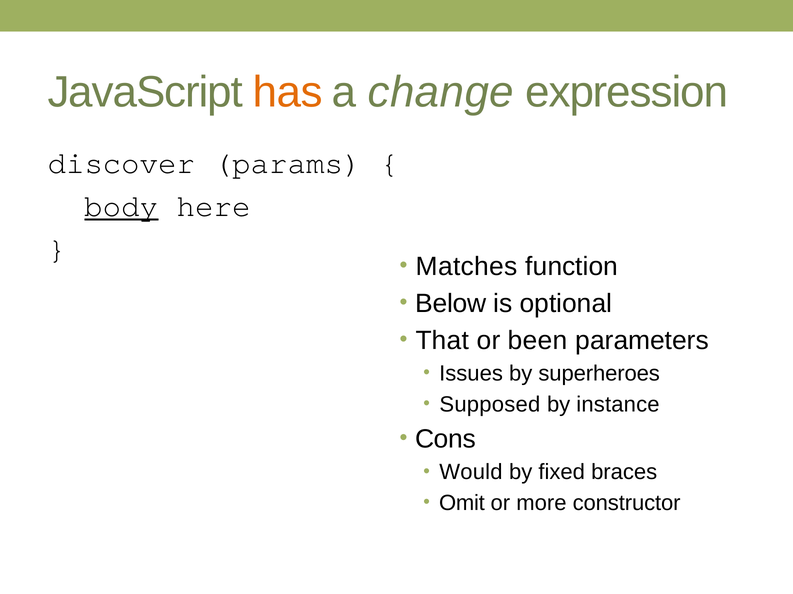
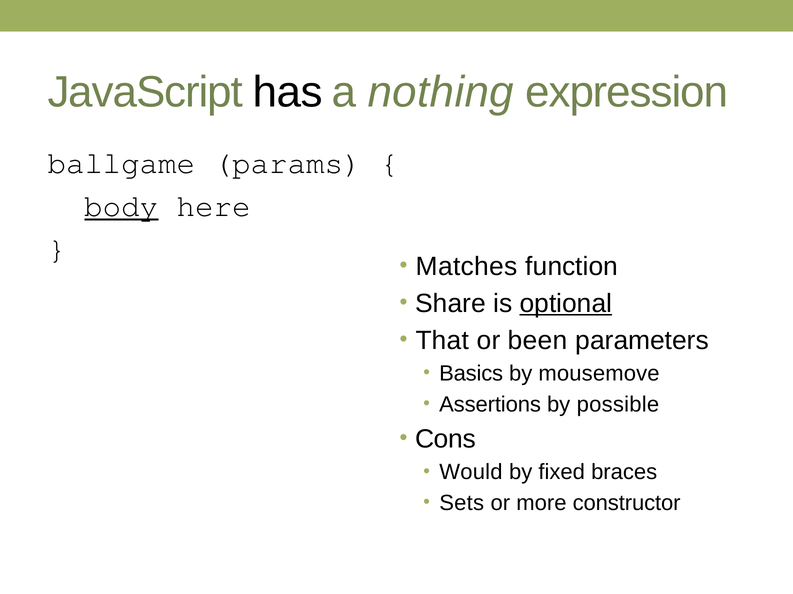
has colour: orange -> black
change: change -> nothing
discover: discover -> ballgame
Below: Below -> Share
optional underline: none -> present
Issues: Issues -> Basics
superheroes: superheroes -> mousemove
Supposed: Supposed -> Assertions
instance: instance -> possible
Omit: Omit -> Sets
